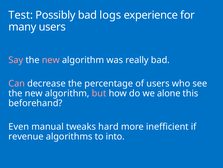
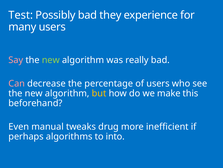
logs: logs -> they
new at (51, 60) colour: pink -> light green
but colour: pink -> yellow
alone: alone -> make
hard: hard -> drug
revenue: revenue -> perhaps
